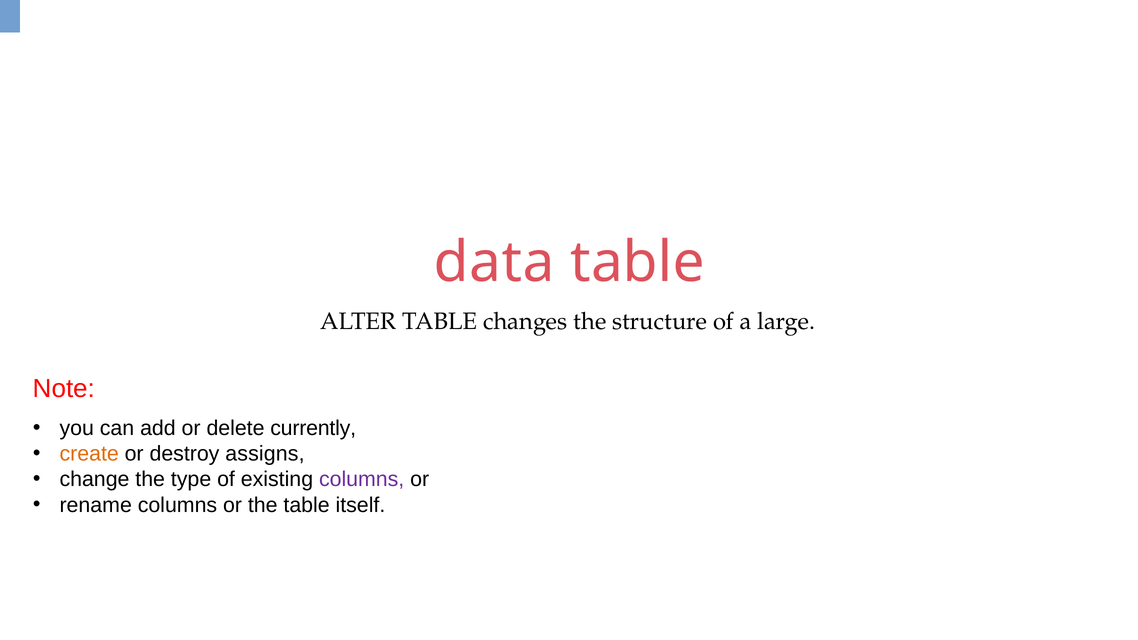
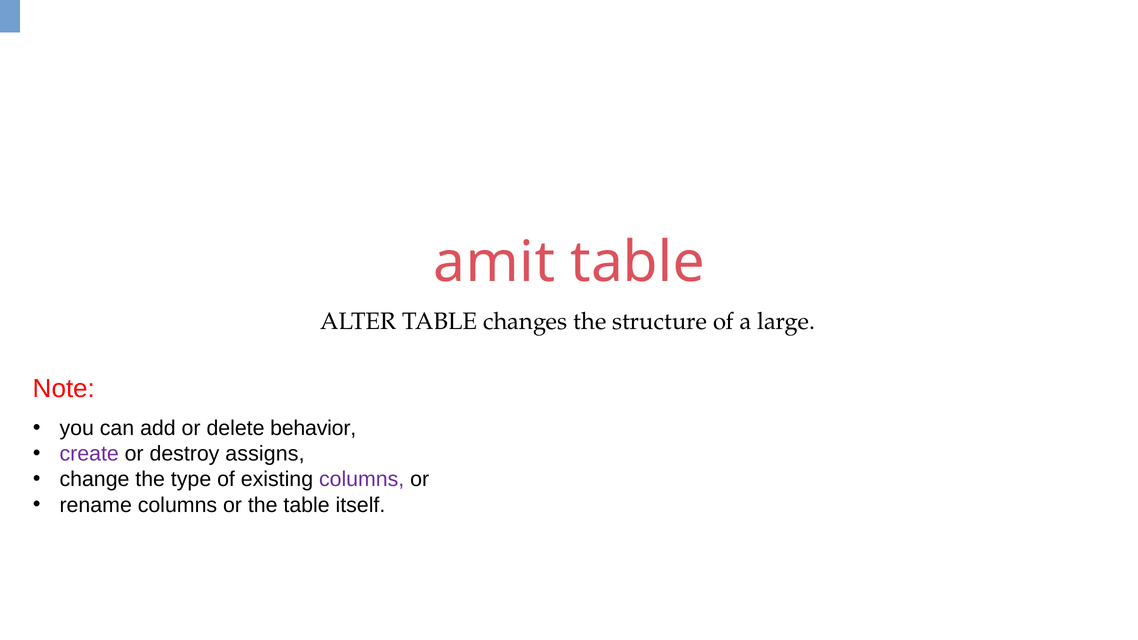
data: data -> amit
currently: currently -> behavior
create colour: orange -> purple
